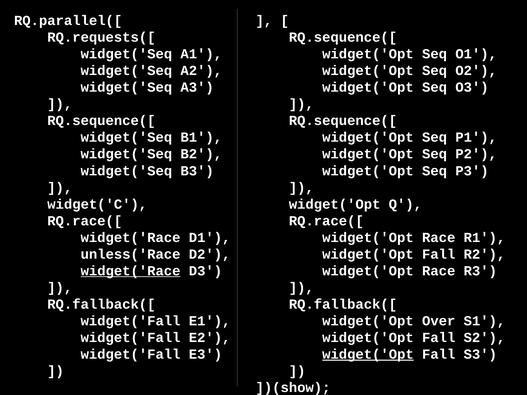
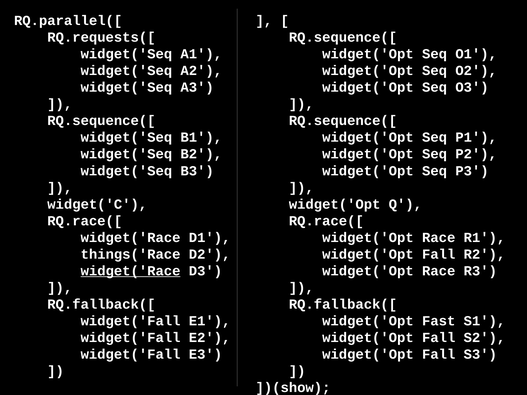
unless('Race: unless('Race -> things('Race
Over: Over -> Fast
widget('Opt at (368, 354) underline: present -> none
